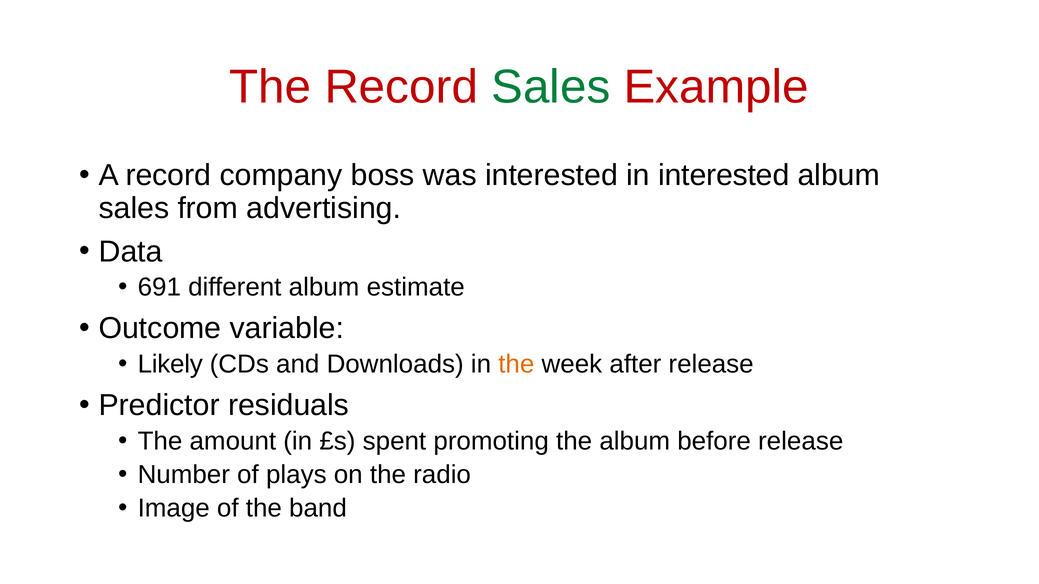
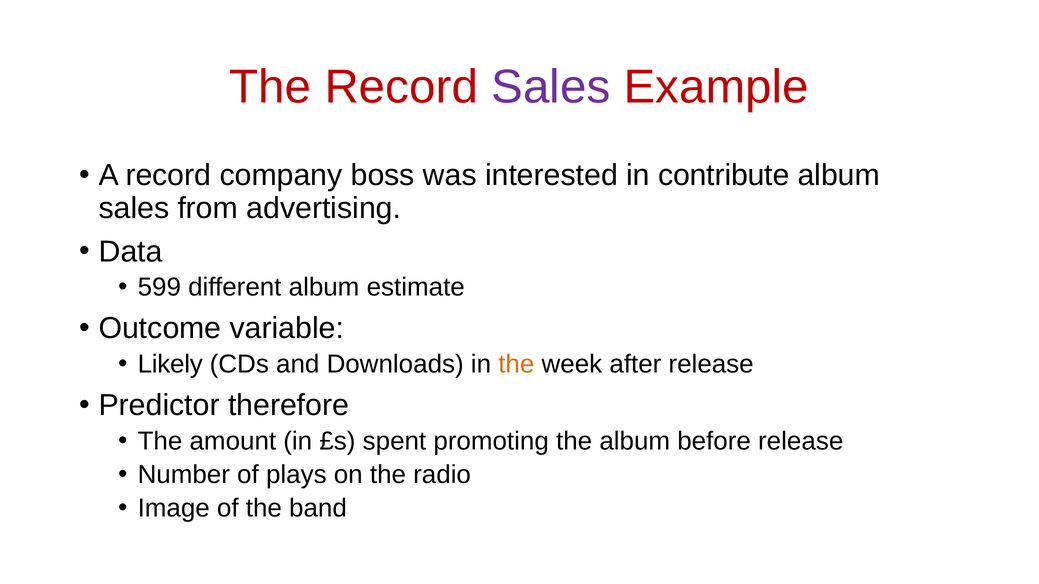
Sales at (551, 87) colour: green -> purple
in interested: interested -> contribute
691: 691 -> 599
residuals: residuals -> therefore
